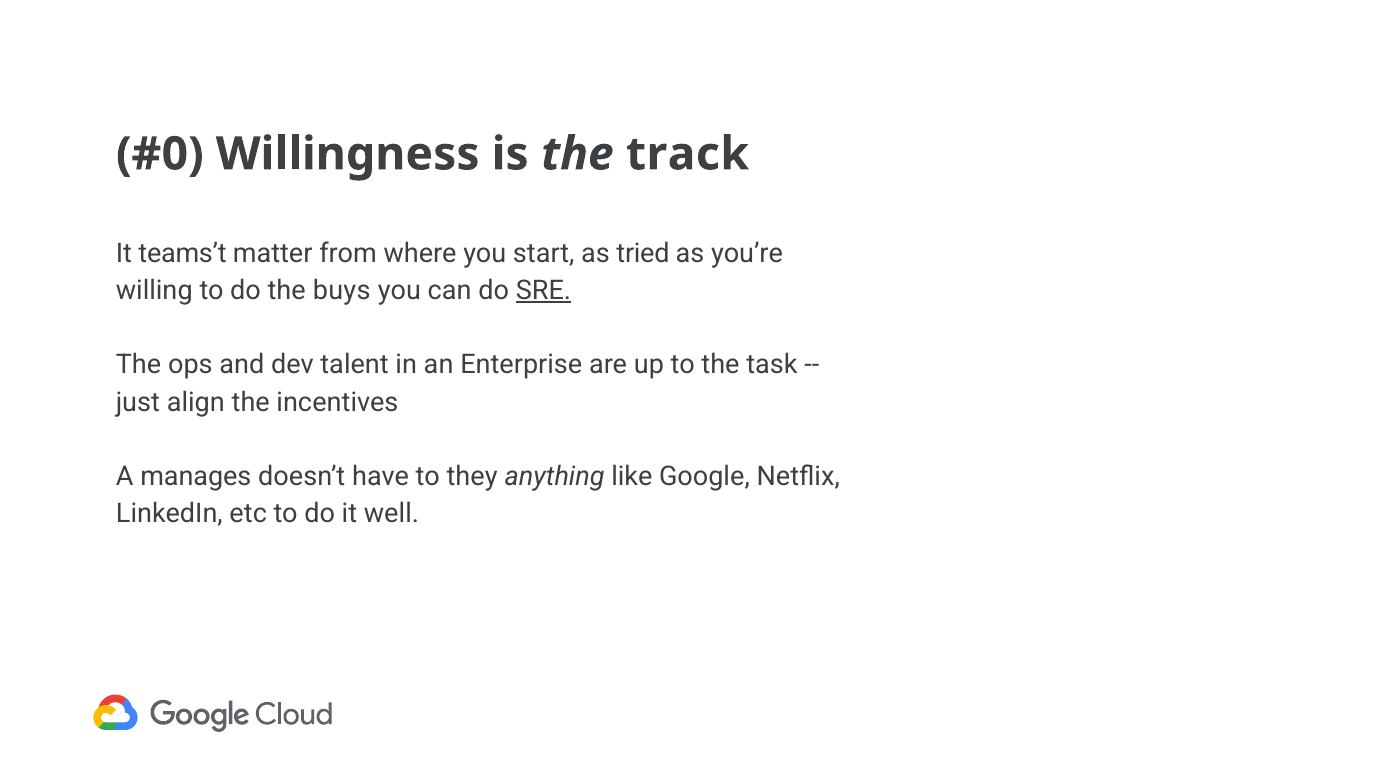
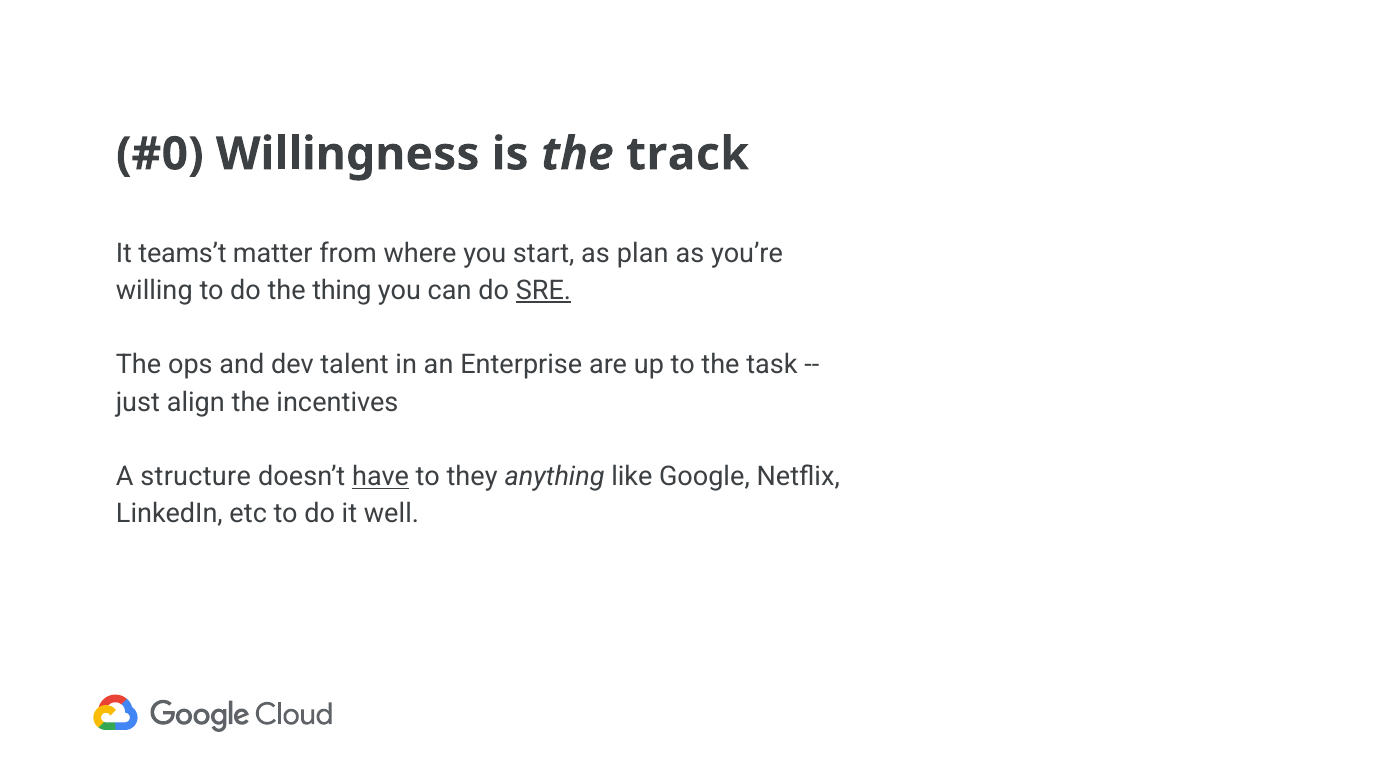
tried: tried -> plan
buys: buys -> thing
manages: manages -> structure
have underline: none -> present
